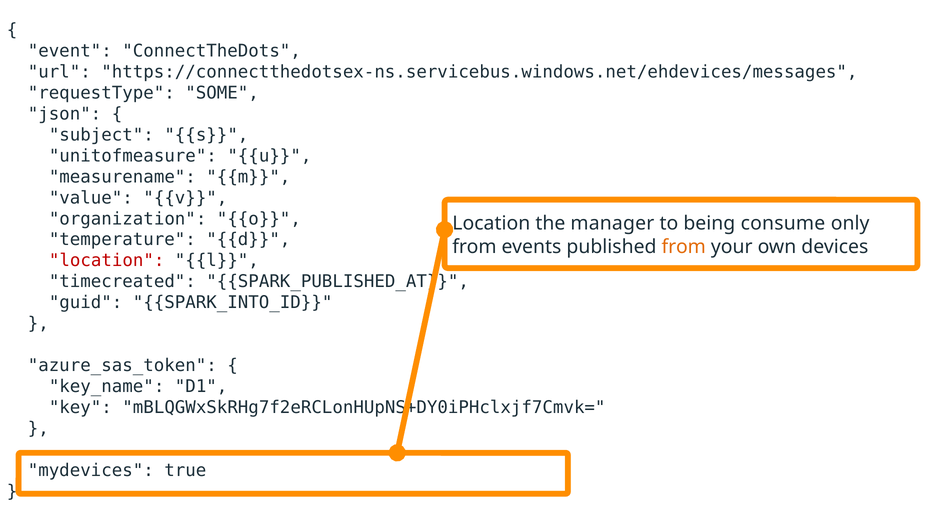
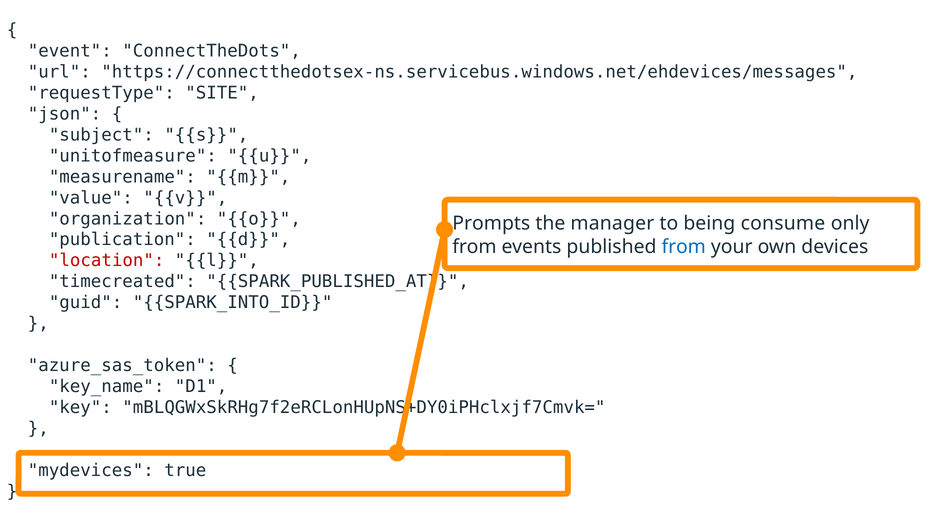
SOME: SOME -> SITE
Location at (491, 223): Location -> Prompts
temperature: temperature -> publication
from at (684, 247) colour: orange -> blue
